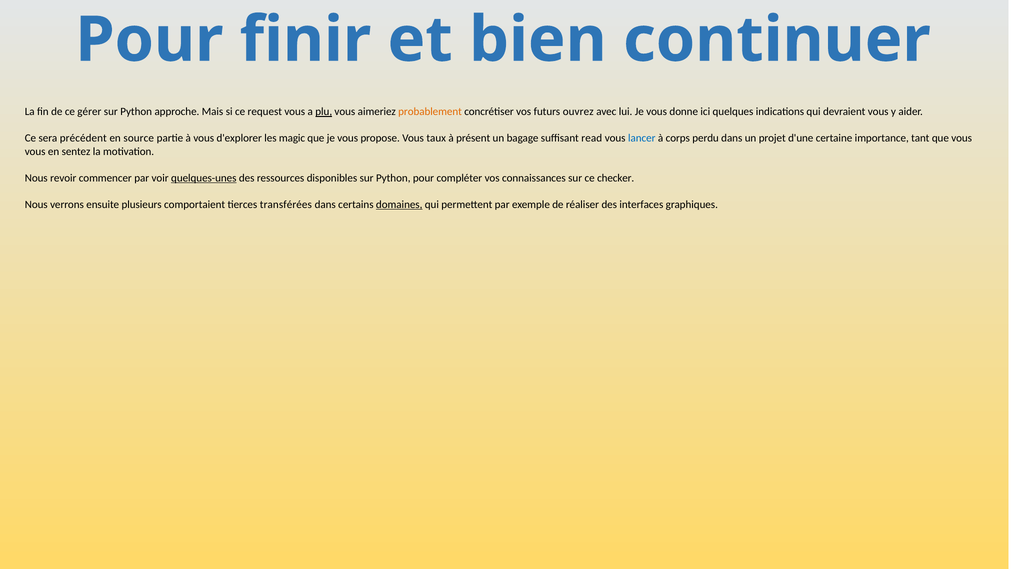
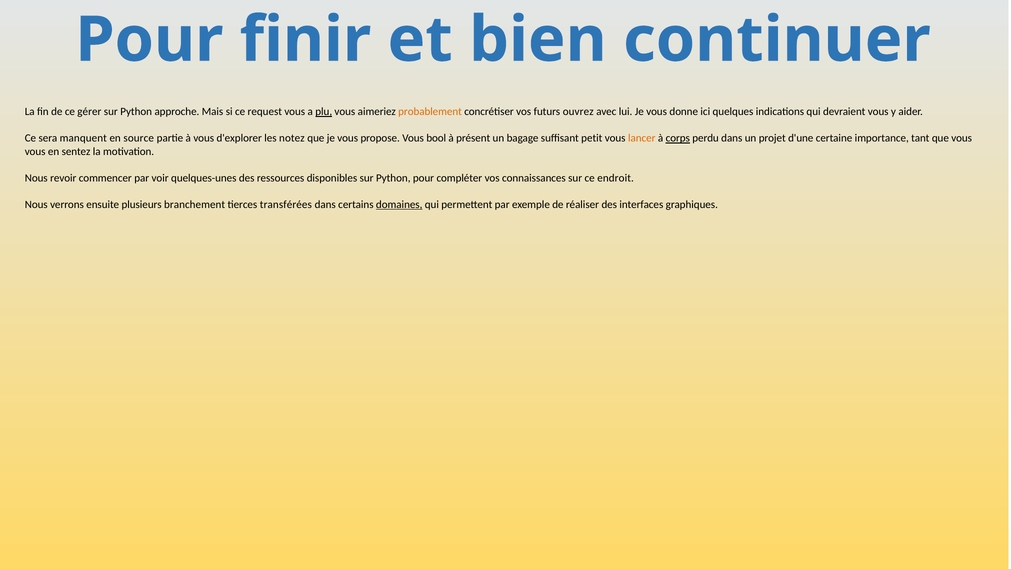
précédent: précédent -> manquent
magic: magic -> notez
taux: taux -> bool
read: read -> petit
lancer colour: blue -> orange
corps underline: none -> present
quelques-unes underline: present -> none
checker: checker -> endroit
comportaient: comportaient -> branchement
